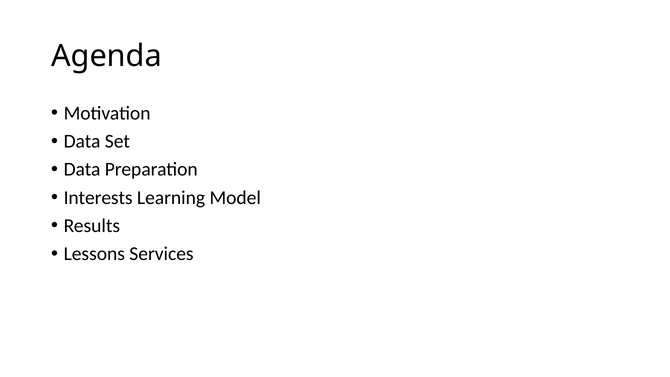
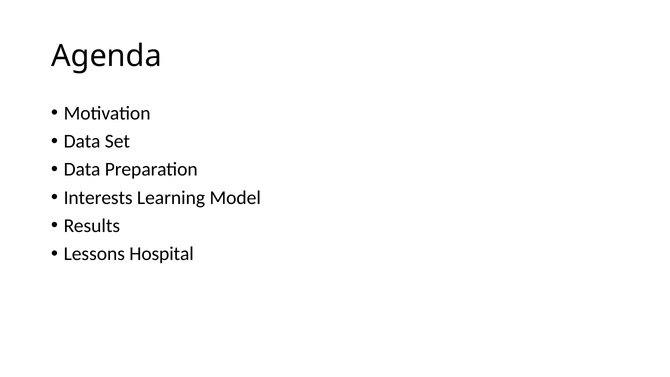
Services: Services -> Hospital
